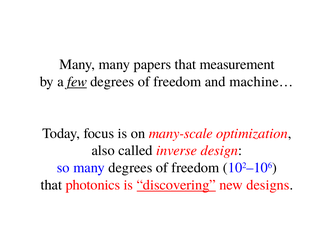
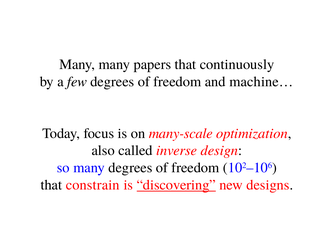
measurement: measurement -> continuously
few underline: present -> none
photonics: photonics -> constrain
